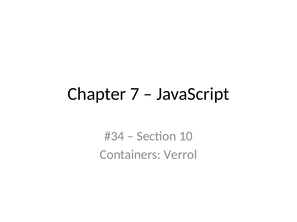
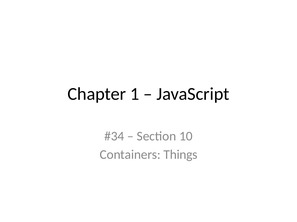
7: 7 -> 1
Verrol: Verrol -> Things
